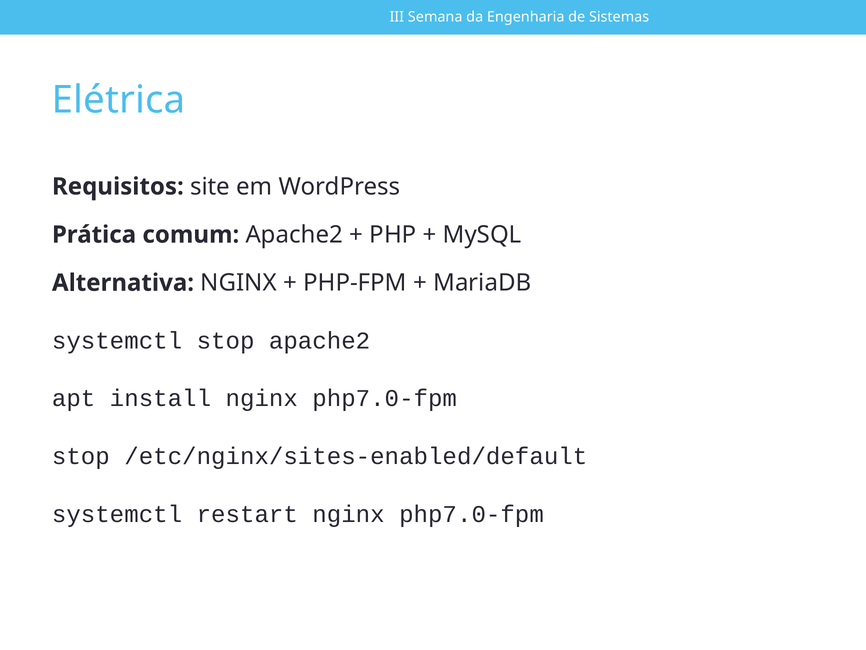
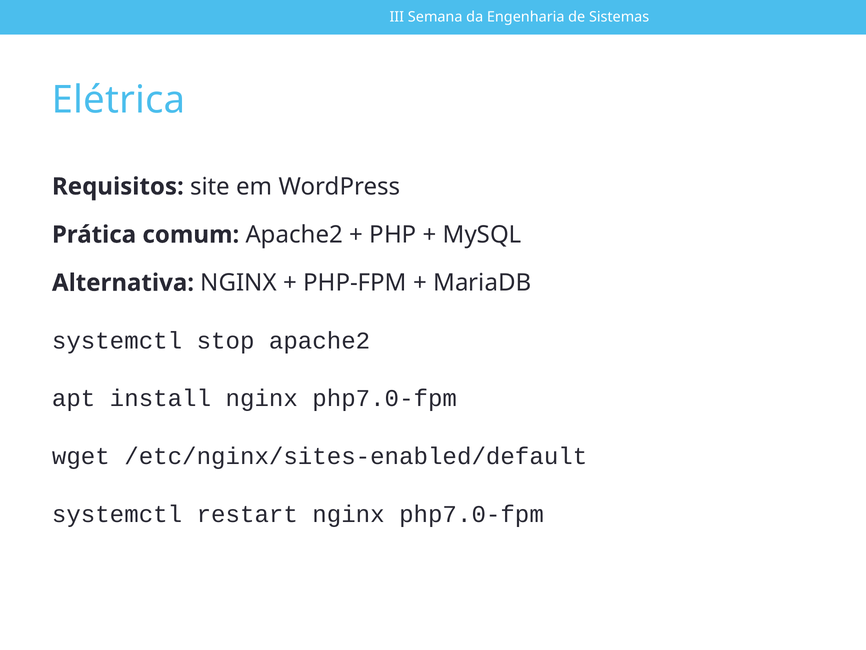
stop at (81, 456): stop -> wget
